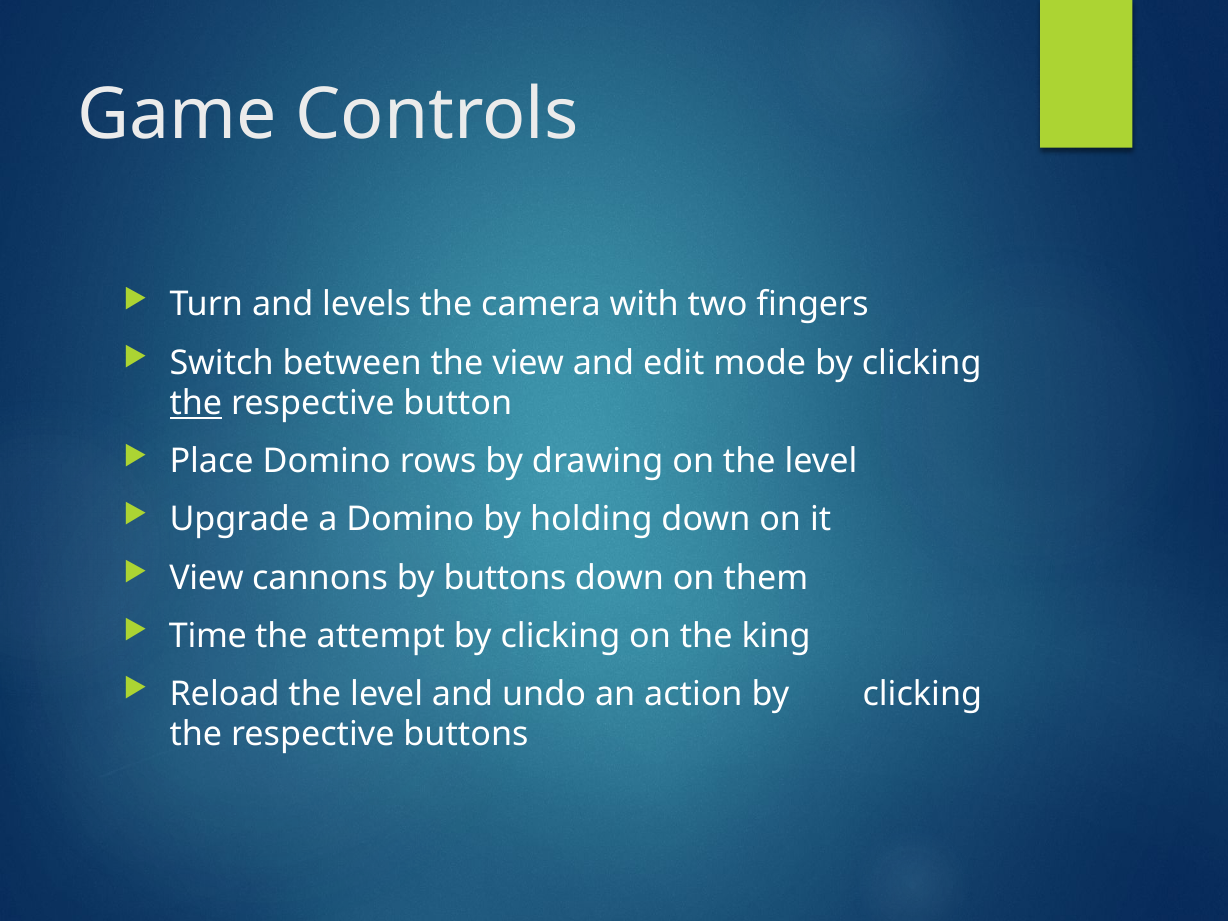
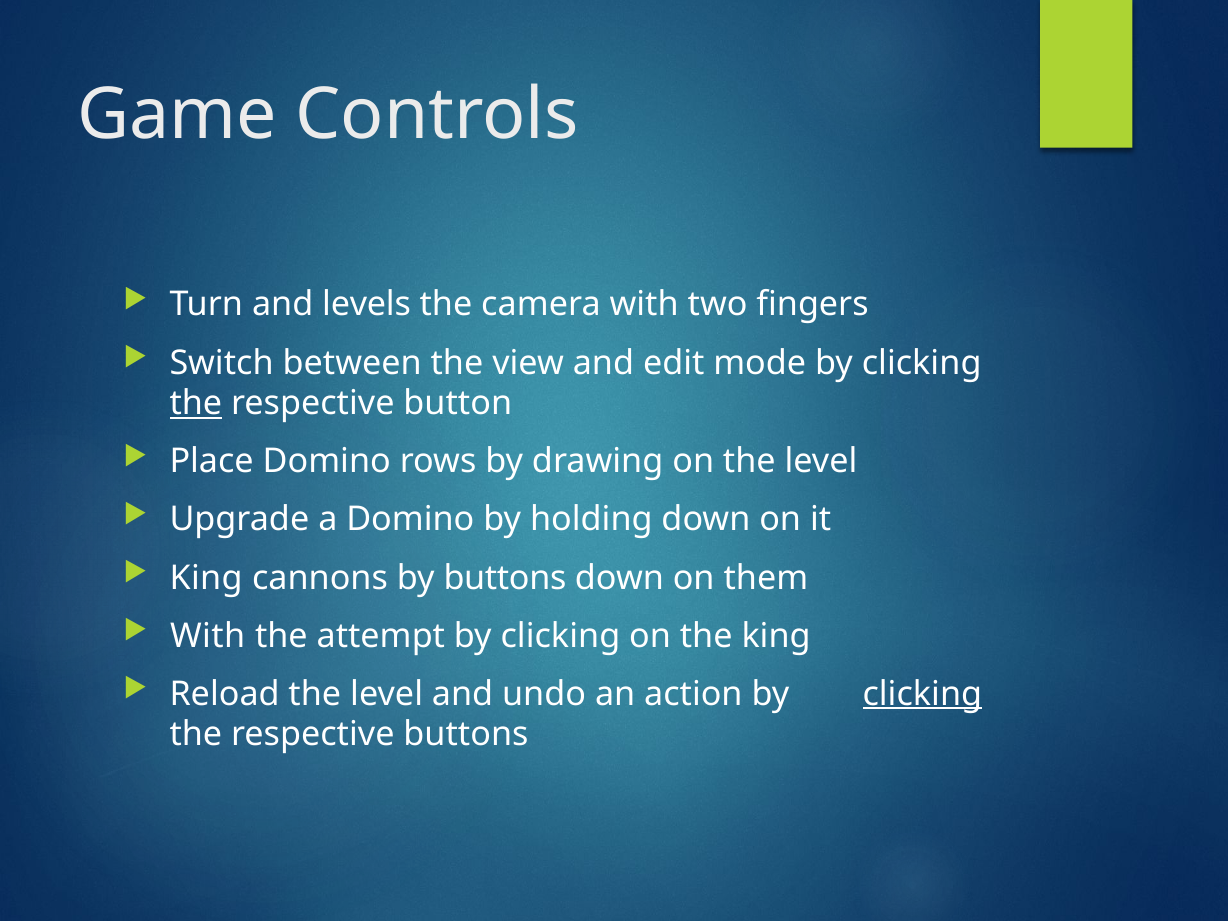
View at (206, 578): View -> King
Time at (208, 636): Time -> With
clicking at (922, 694) underline: none -> present
